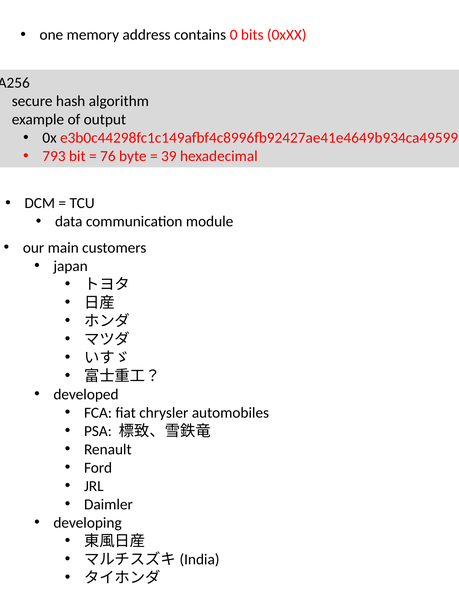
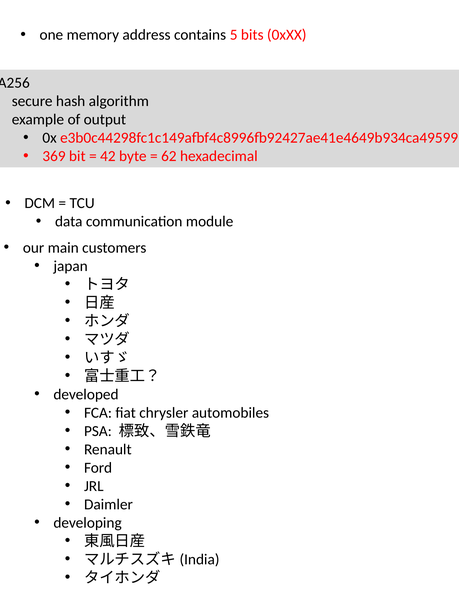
0: 0 -> 5
793: 793 -> 369
76: 76 -> 42
39: 39 -> 62
